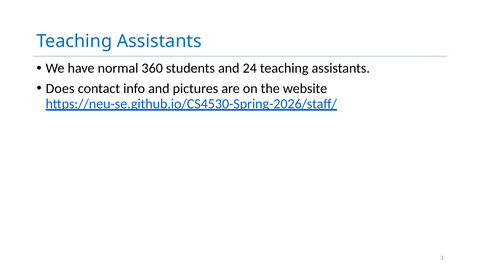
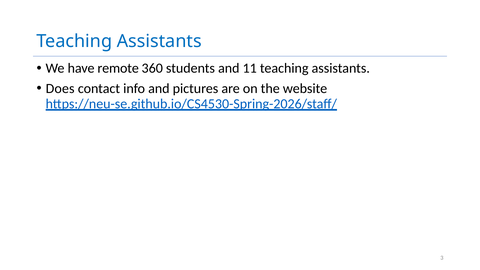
normal: normal -> remote
24: 24 -> 11
